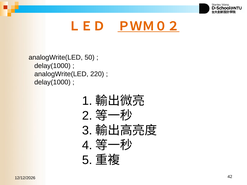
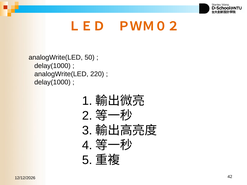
ＰＷＭ０２ underline: present -> none
